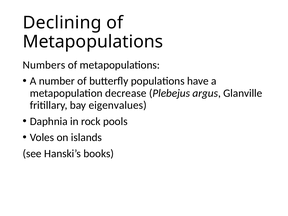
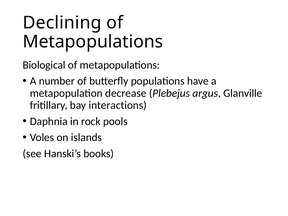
Numbers: Numbers -> Biological
eigenvalues: eigenvalues -> interactions
